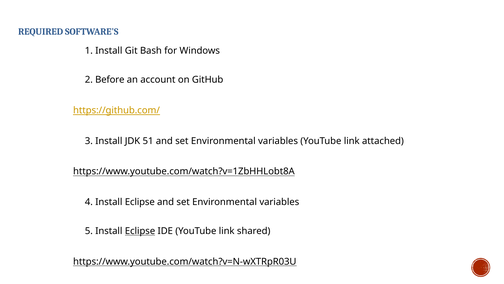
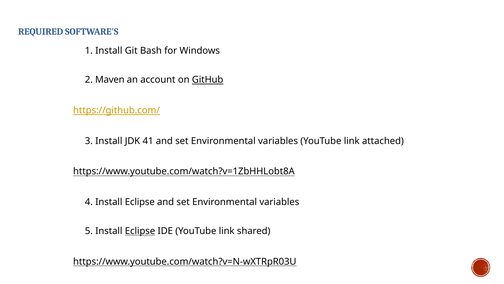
Before: Before -> Maven
GitHub underline: none -> present
51: 51 -> 41
